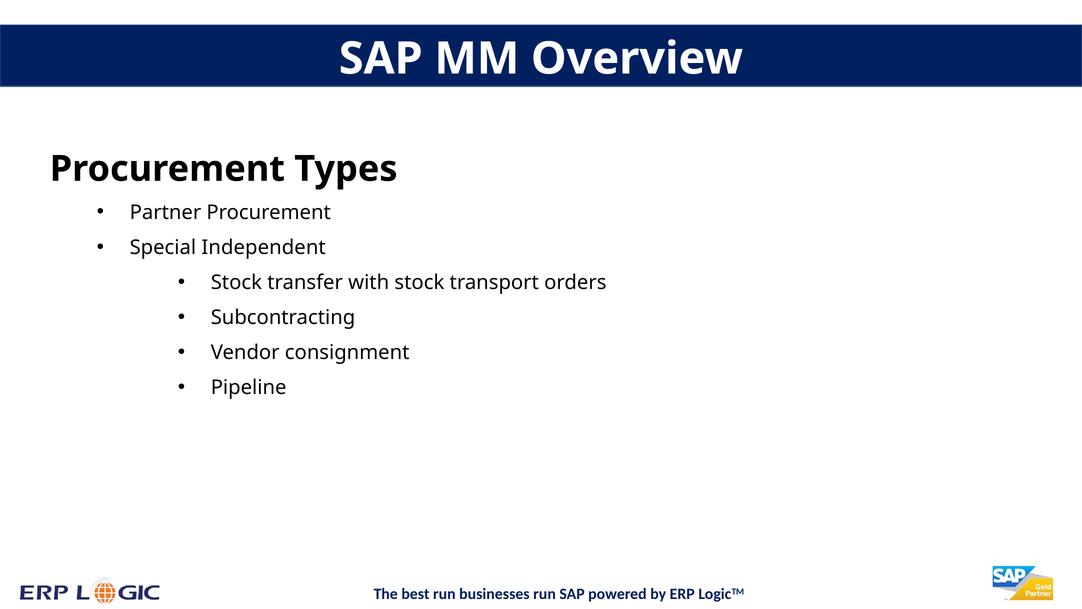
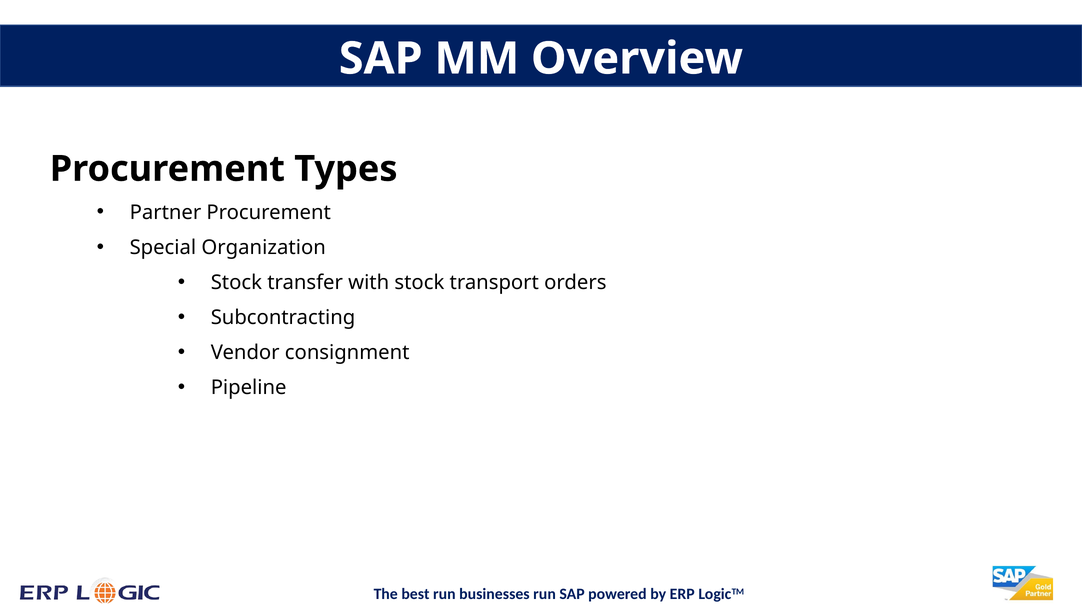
Independent: Independent -> Organization
